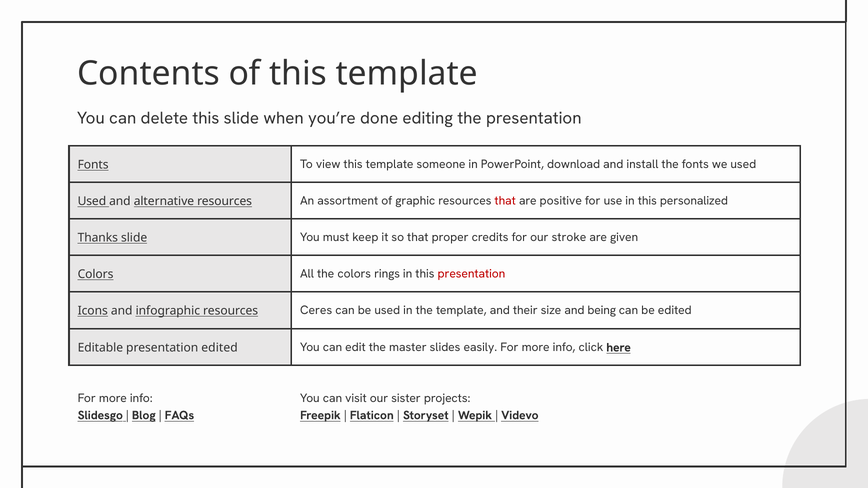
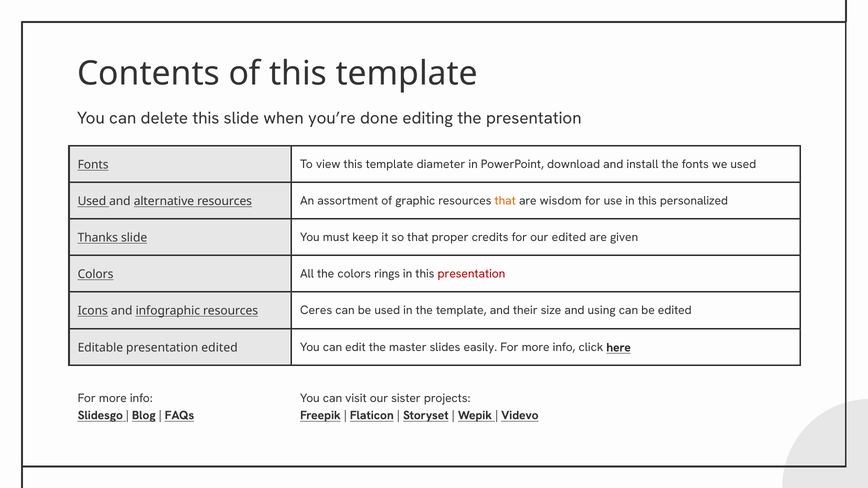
someone: someone -> diameter
that at (505, 201) colour: red -> orange
positive: positive -> wisdom
our stroke: stroke -> edited
being: being -> using
